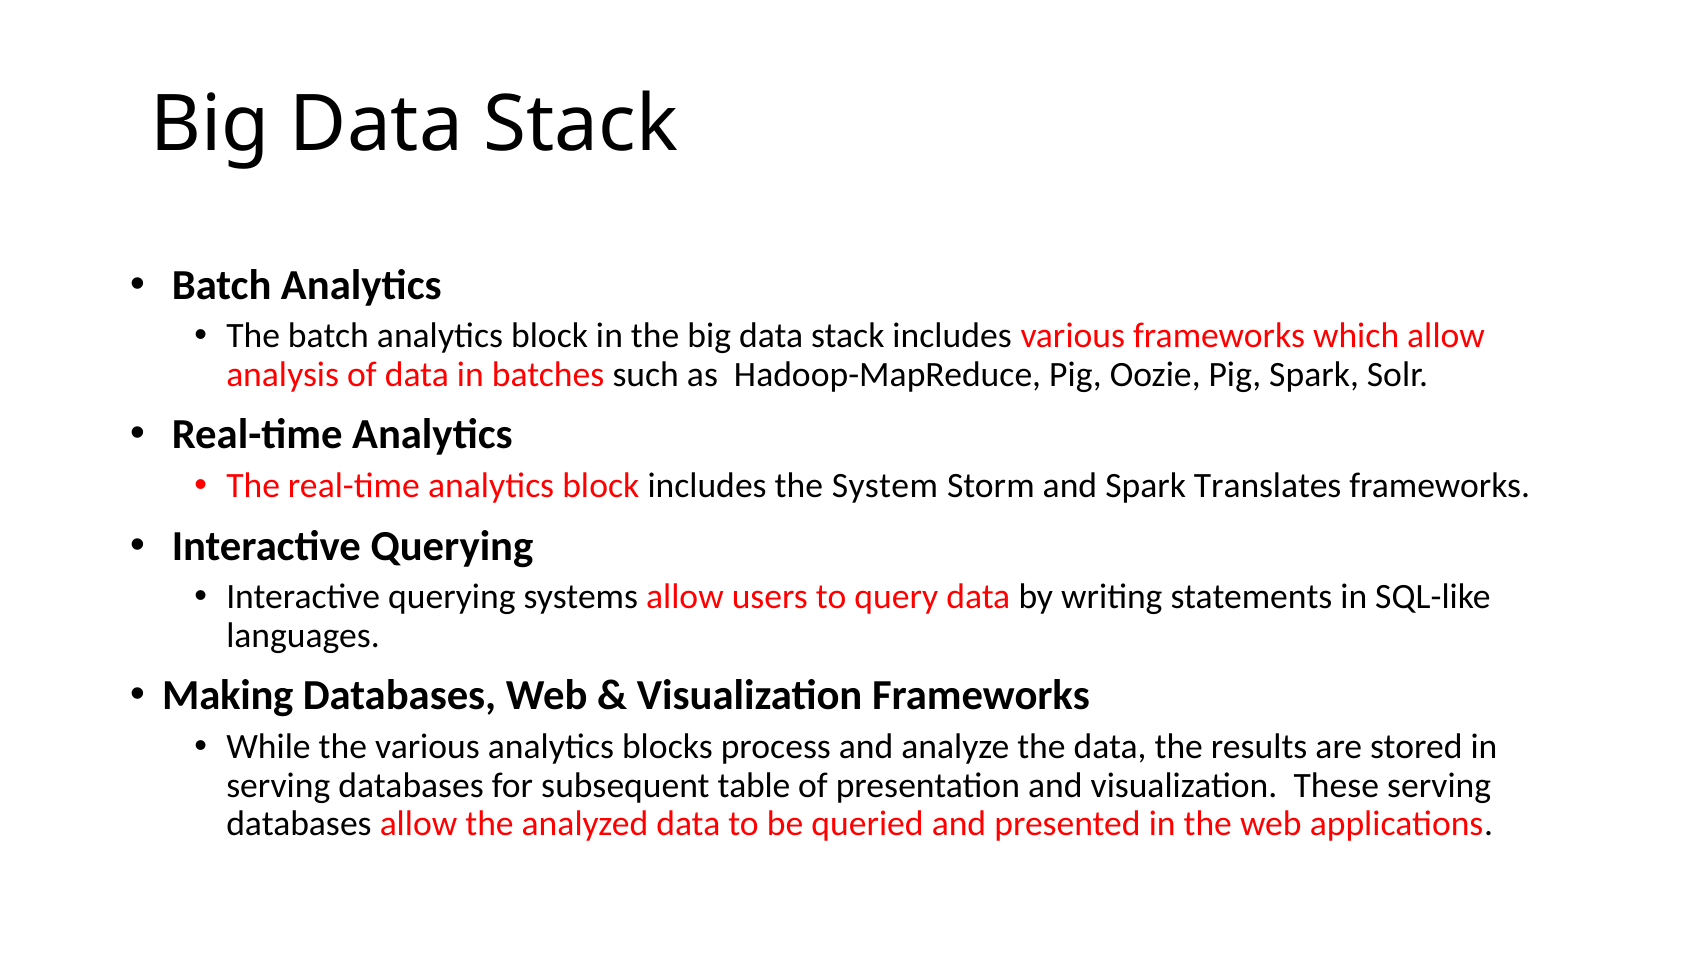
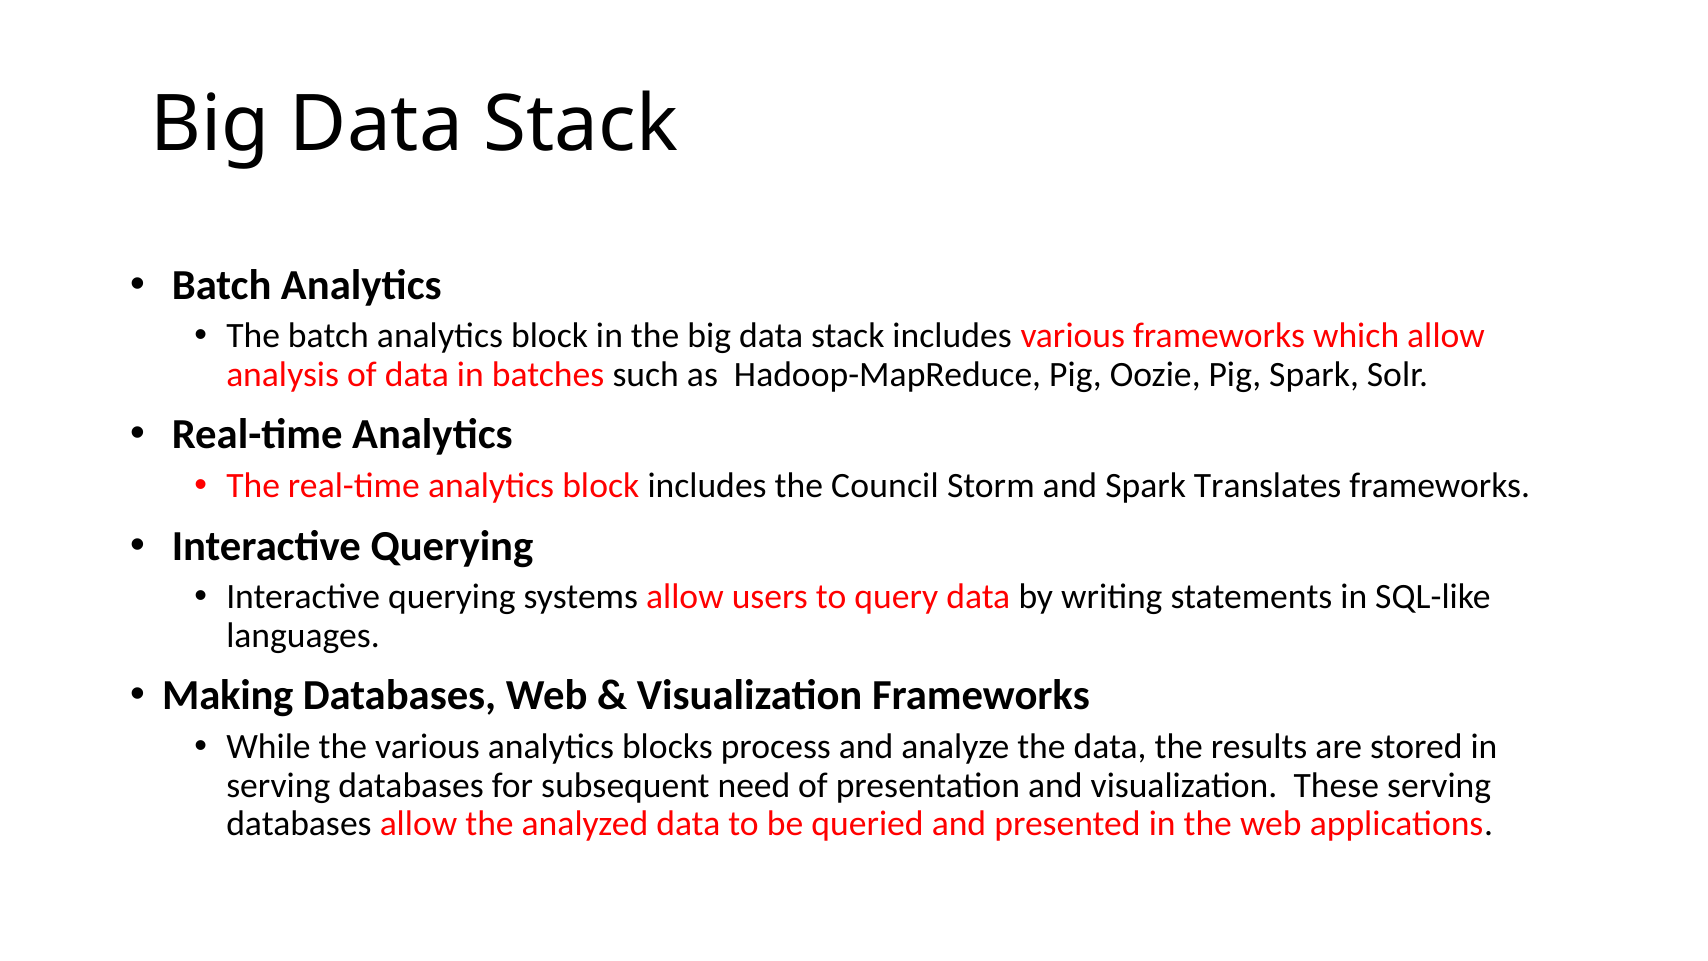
System: System -> Council
table: table -> need
